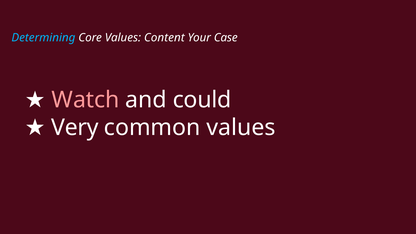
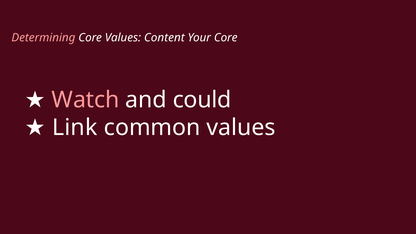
Determining colour: light blue -> pink
Your Case: Case -> Core
Very: Very -> Link
